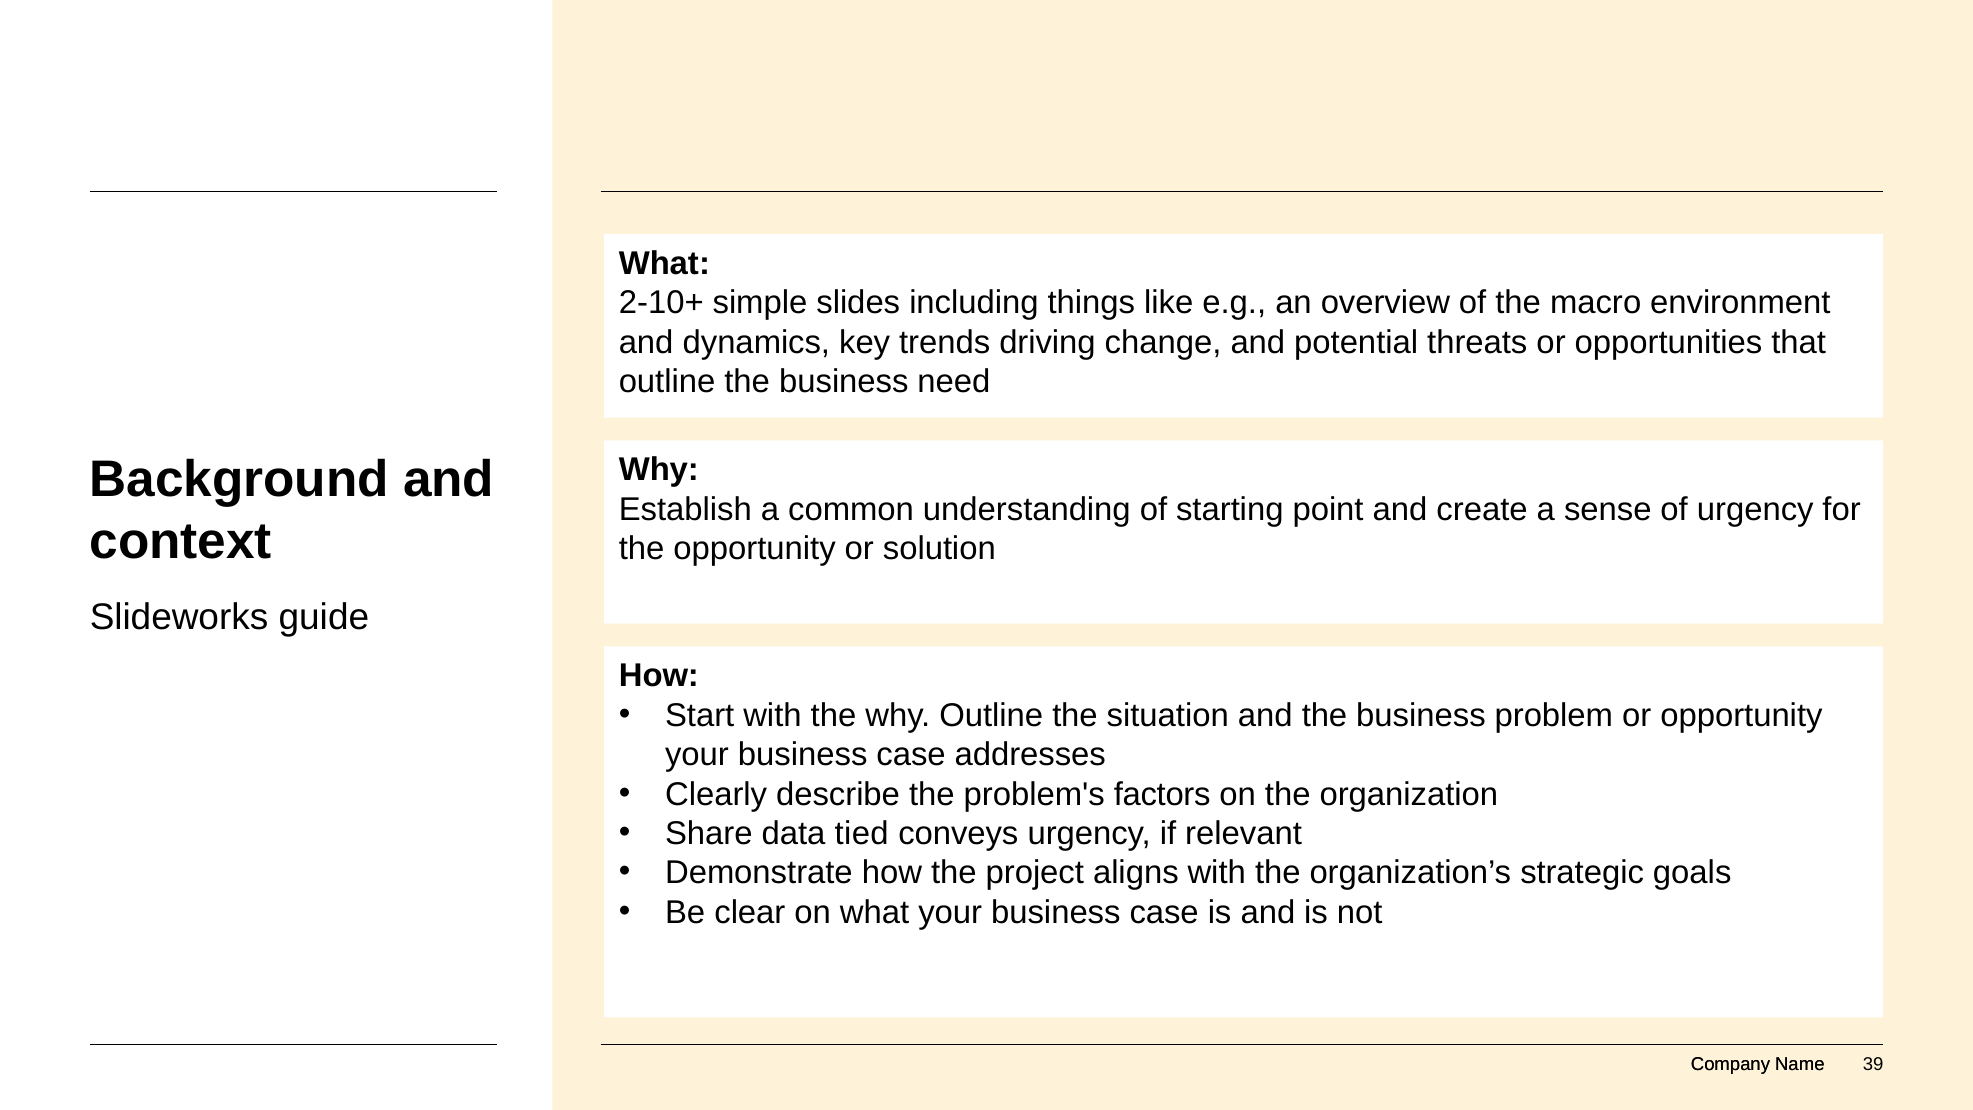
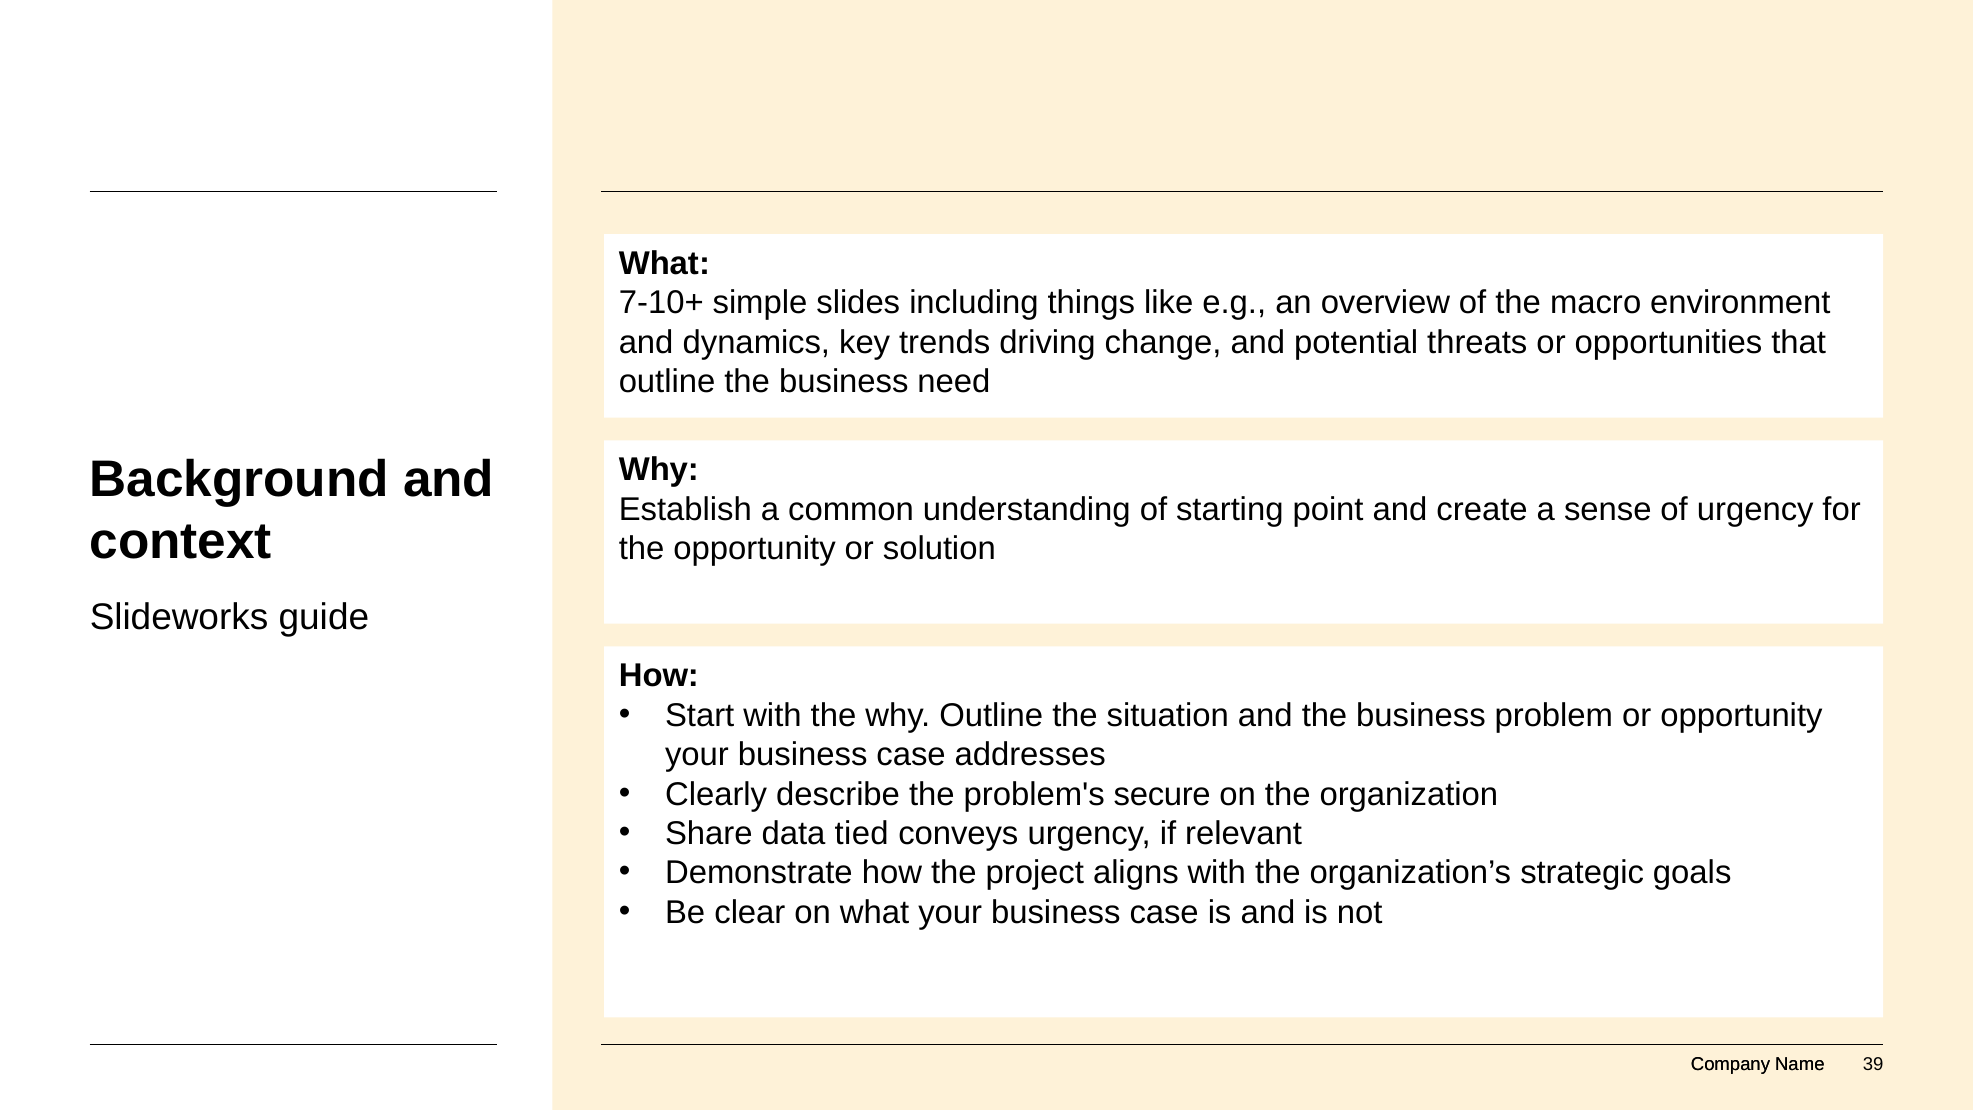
2-10+: 2-10+ -> 7-10+
factors: factors -> secure
